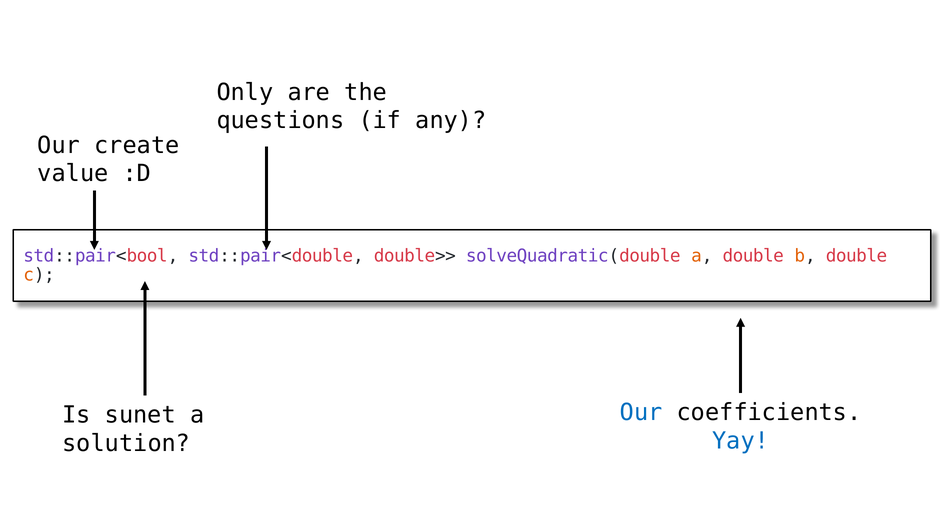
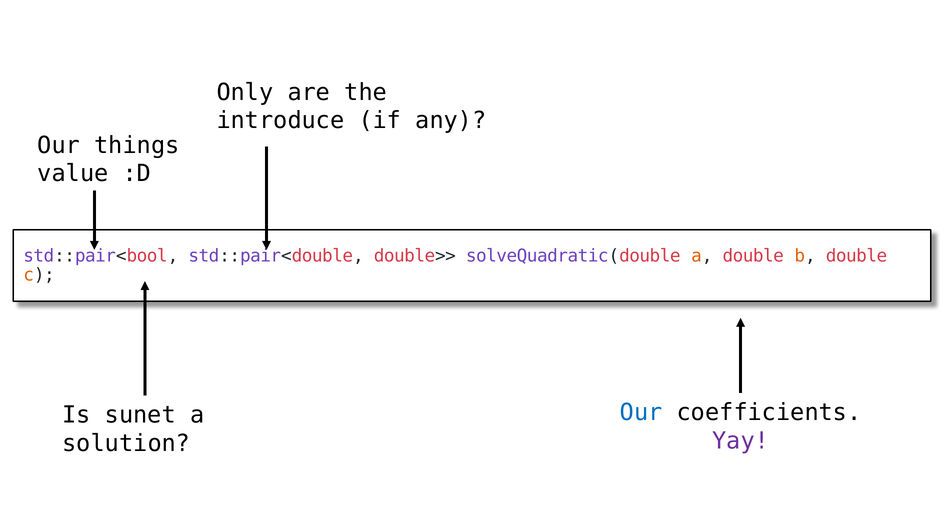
questions: questions -> introduce
create: create -> things
Yay colour: blue -> purple
